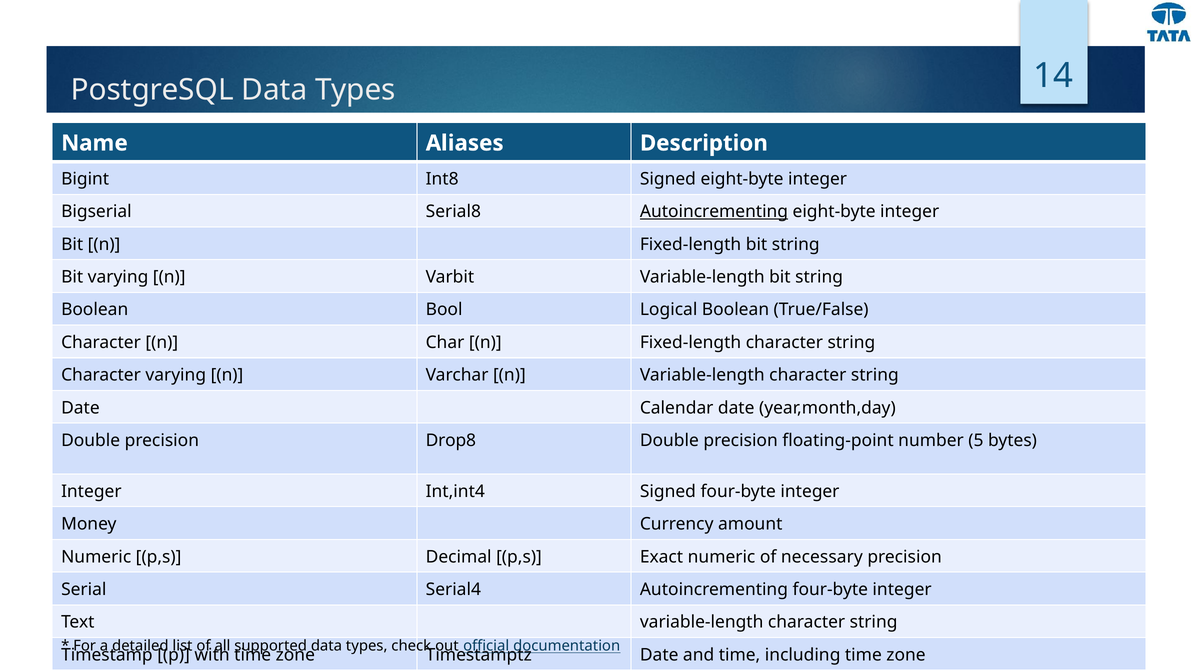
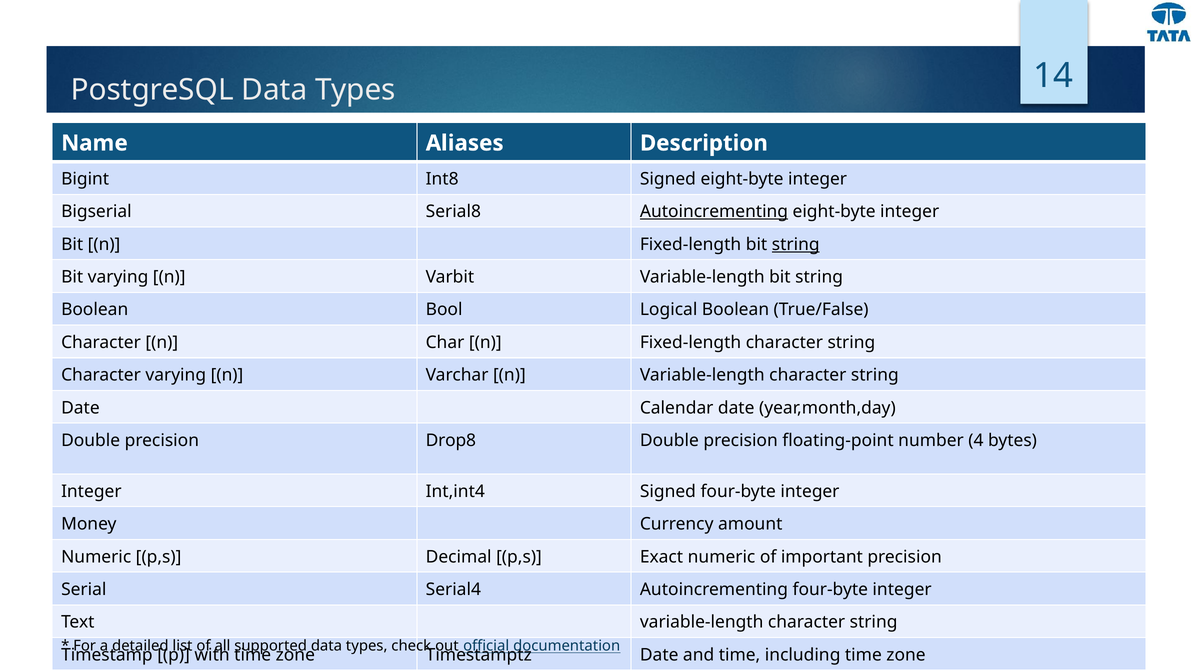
string at (796, 244) underline: none -> present
5: 5 -> 4
necessary: necessary -> important
